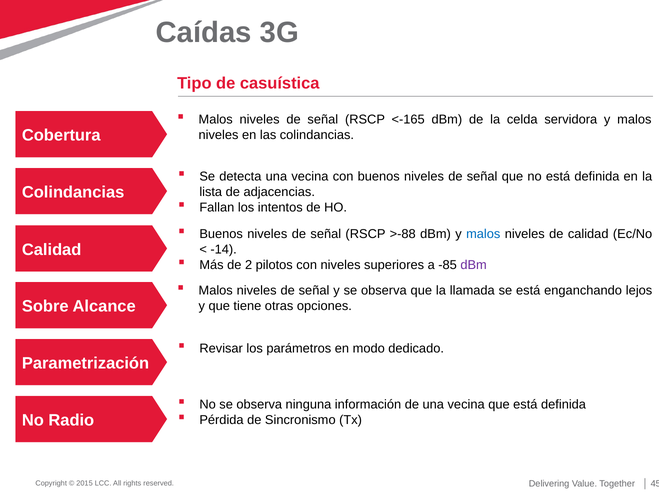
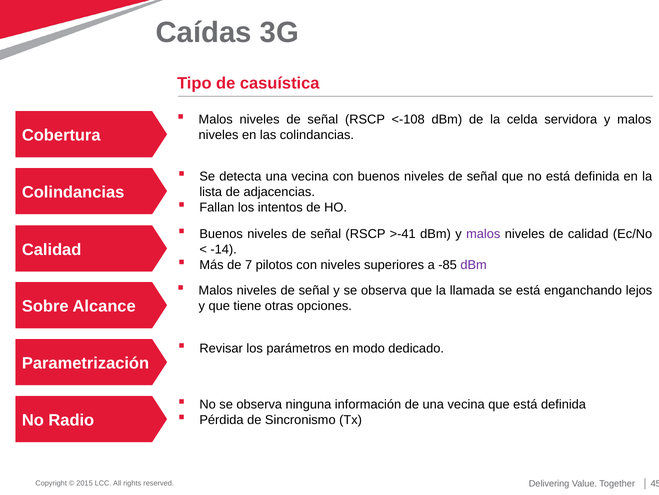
<-165: <-165 -> <-108
>-88: >-88 -> >-41
malos at (483, 234) colour: blue -> purple
2: 2 -> 7
